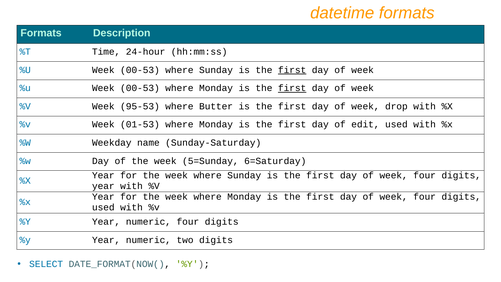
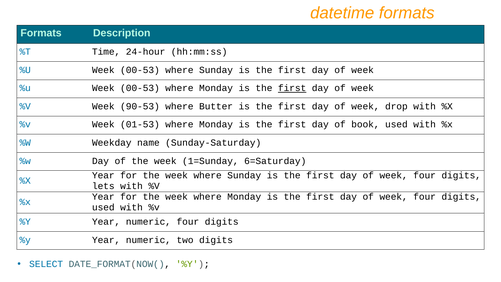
first at (292, 70) underline: present -> none
95-53: 95-53 -> 90-53
edit: edit -> book
5=Sunday: 5=Sunday -> 1=Sunday
year at (103, 186): year -> lets
